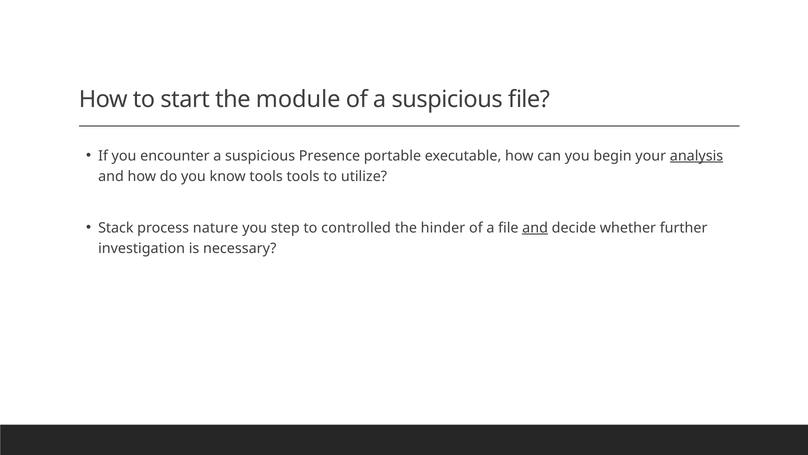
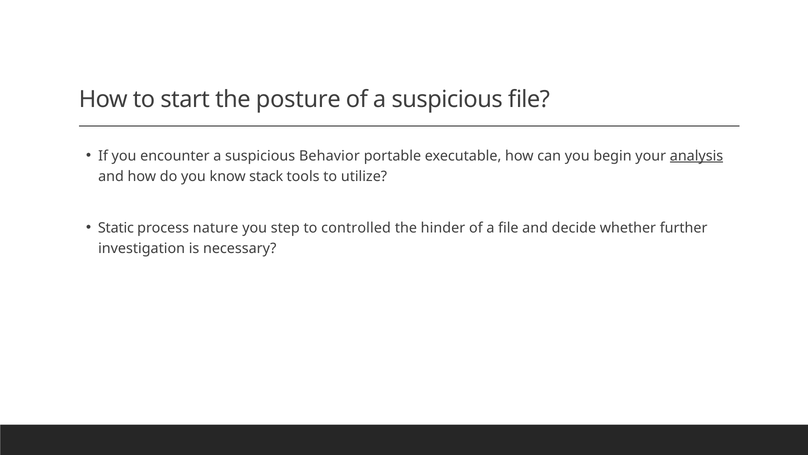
module: module -> posture
Presence: Presence -> Behavior
know tools: tools -> stack
Stack: Stack -> Static
and at (535, 228) underline: present -> none
